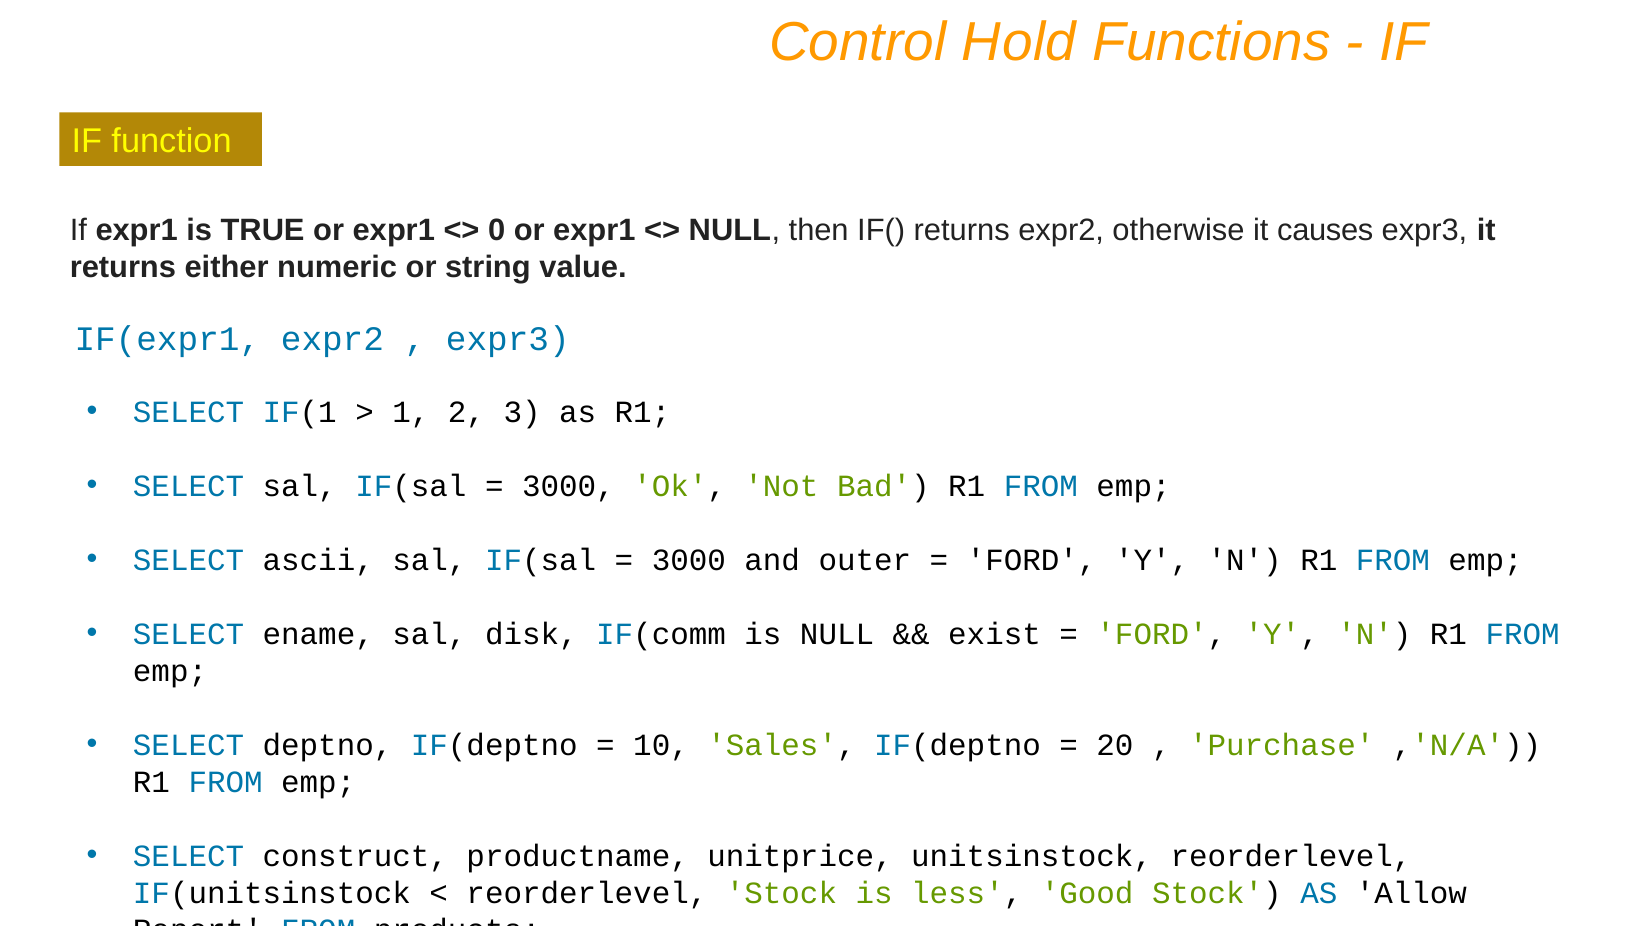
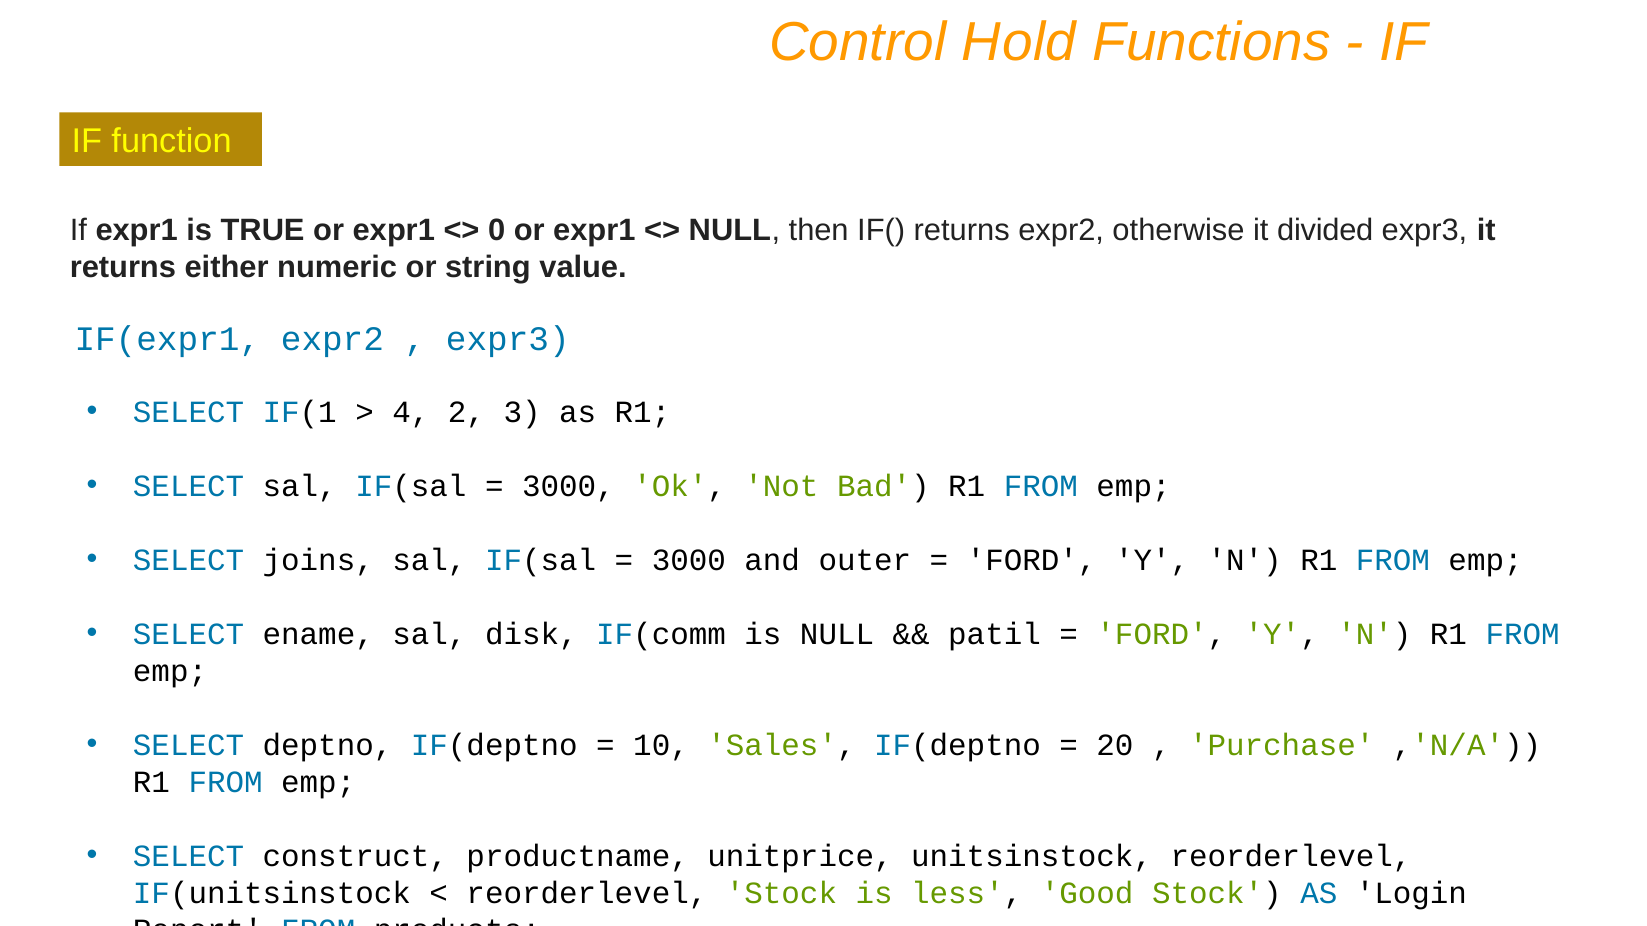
causes: causes -> divided
1: 1 -> 4
ascii: ascii -> joins
exist: exist -> patil
Allow: Allow -> Login
